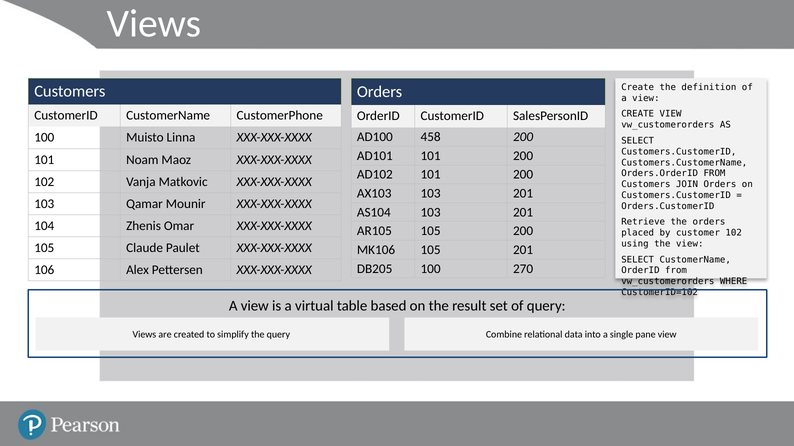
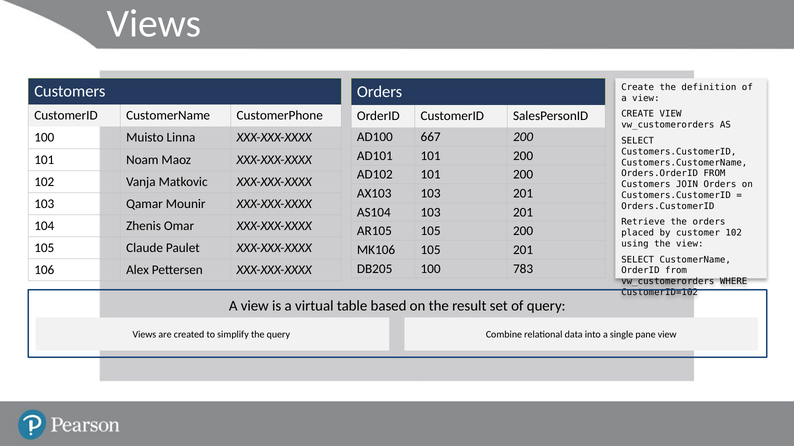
458: 458 -> 667
270: 270 -> 783
